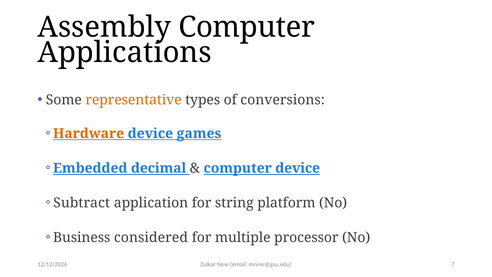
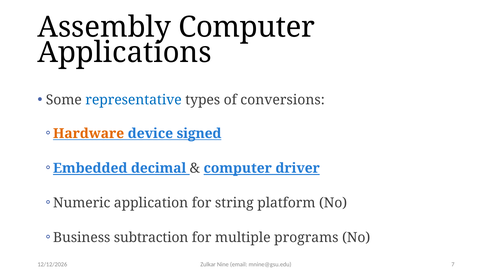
representative colour: orange -> blue
games: games -> signed
computer device: device -> driver
Subtract: Subtract -> Numeric
considered: considered -> subtraction
processor: processor -> programs
